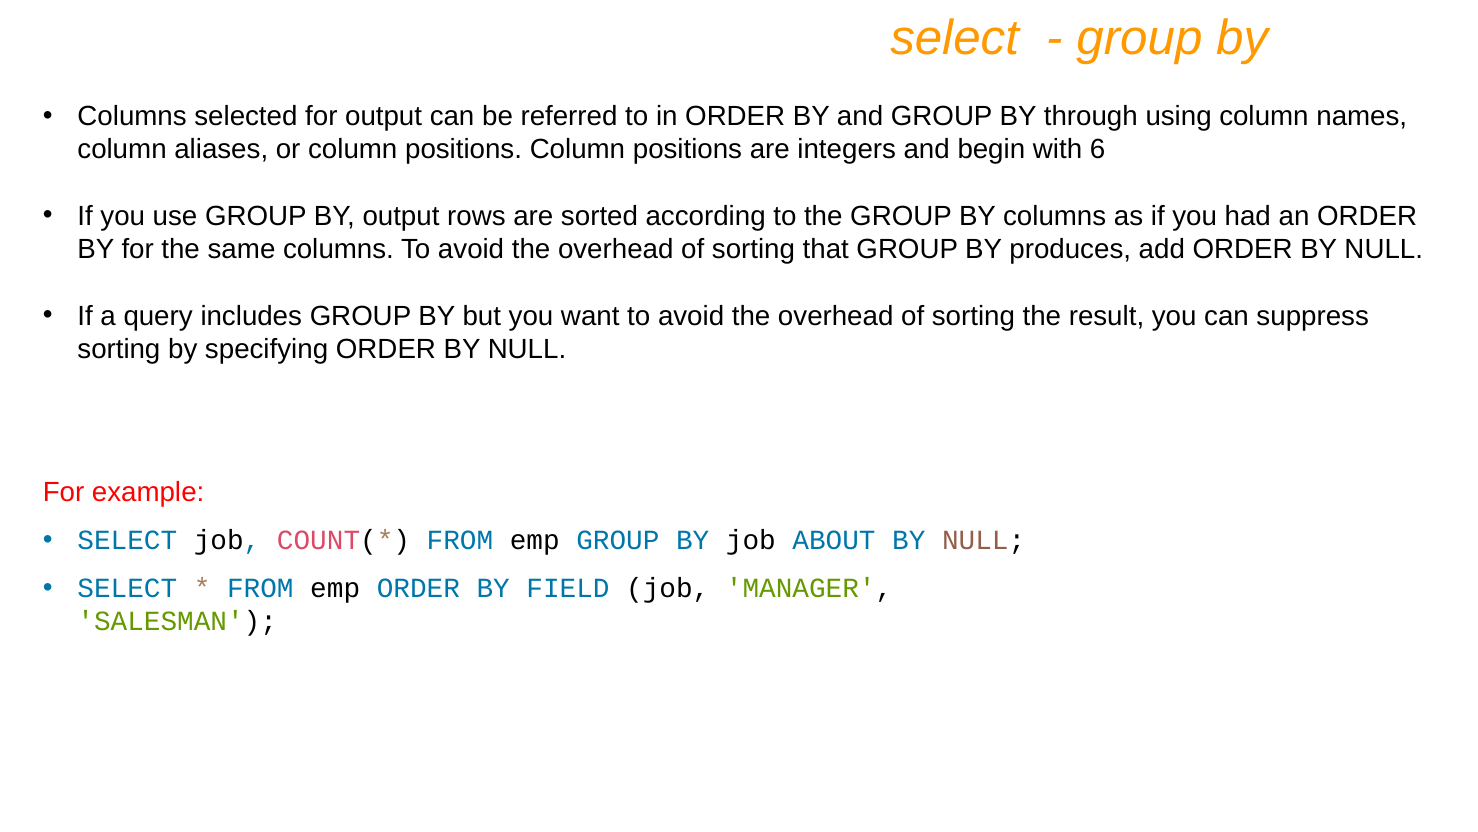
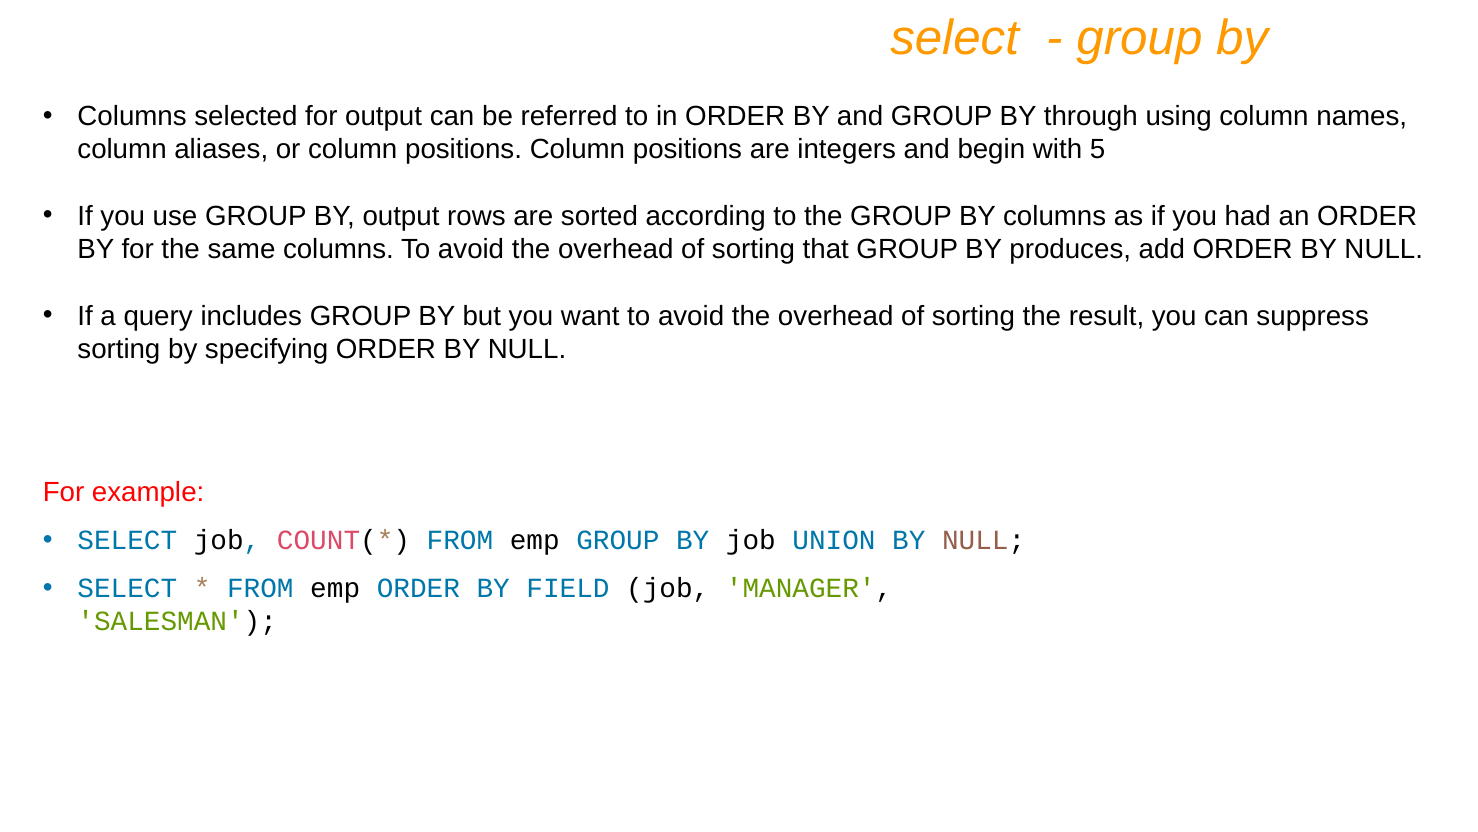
6: 6 -> 5
ABOUT: ABOUT -> UNION
